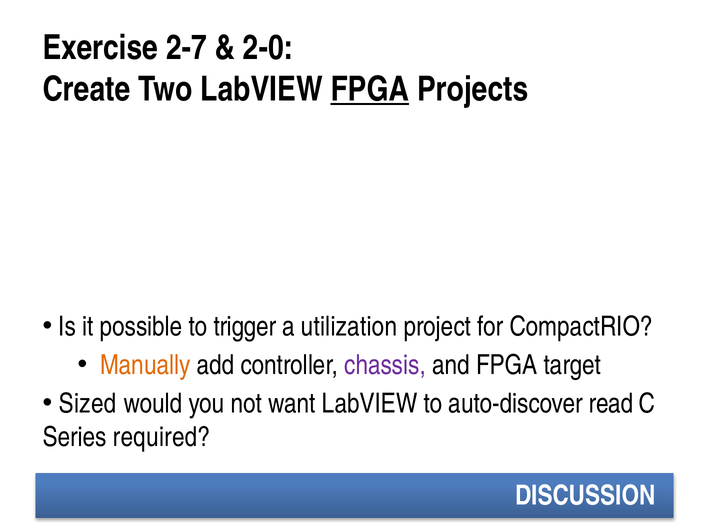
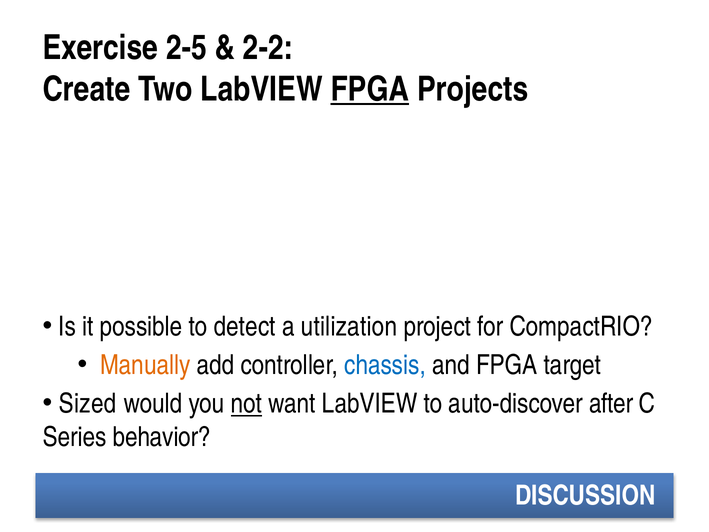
2-7: 2-7 -> 2-5
2-0: 2-0 -> 2-2
trigger: trigger -> detect
chassis colour: purple -> blue
not underline: none -> present
read: read -> after
required: required -> behavior
